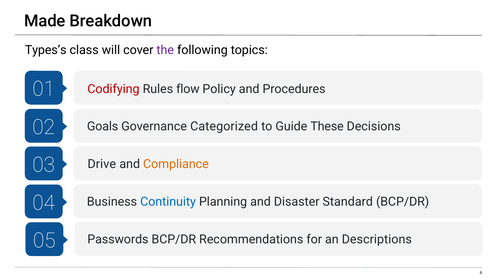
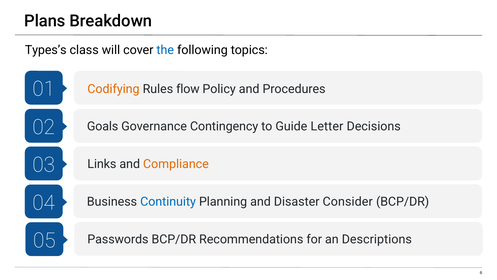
Made: Made -> Plans
the colour: purple -> blue
Codifying colour: red -> orange
Categorized: Categorized -> Contingency
These: These -> Letter
Drive: Drive -> Links
Standard: Standard -> Consider
